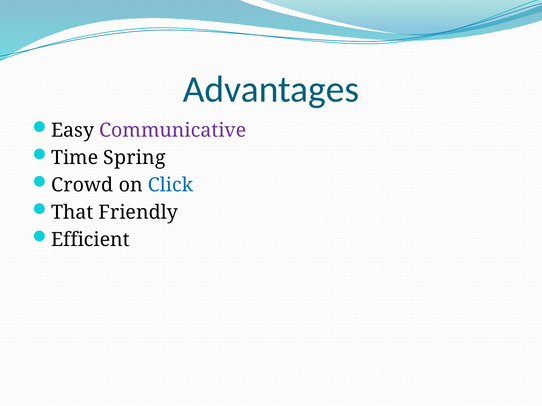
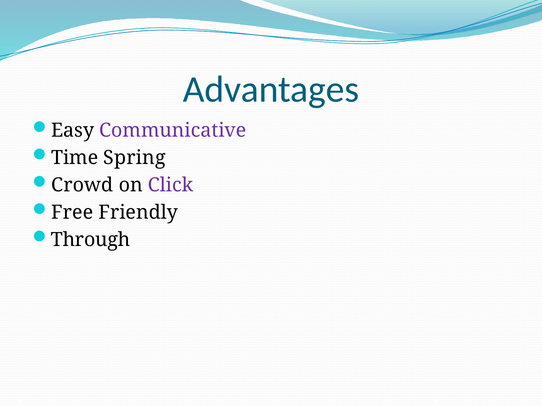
Click colour: blue -> purple
That: That -> Free
Efficient: Efficient -> Through
